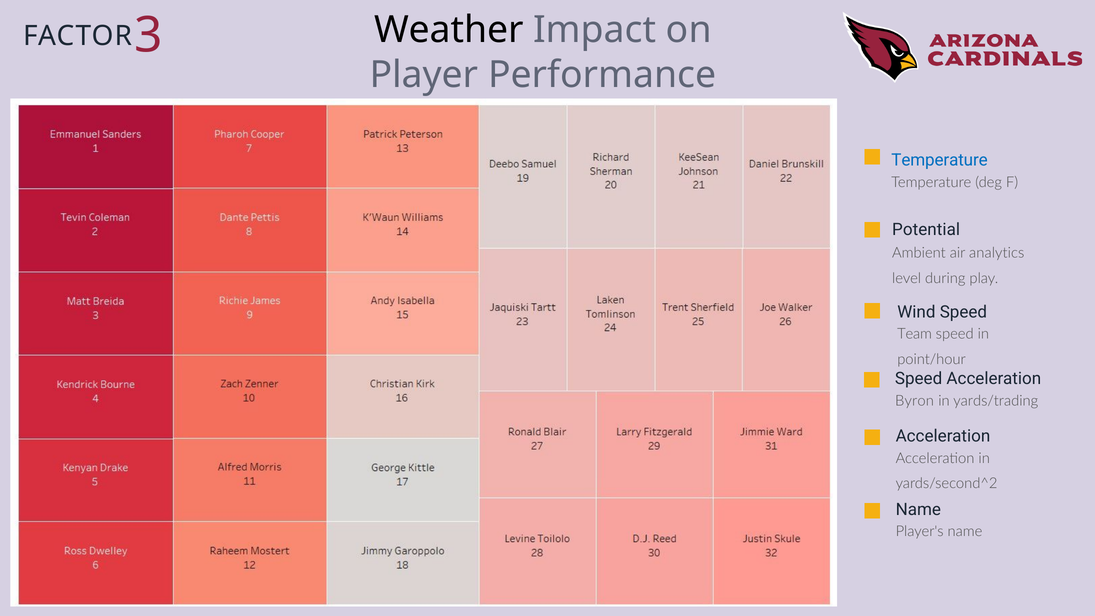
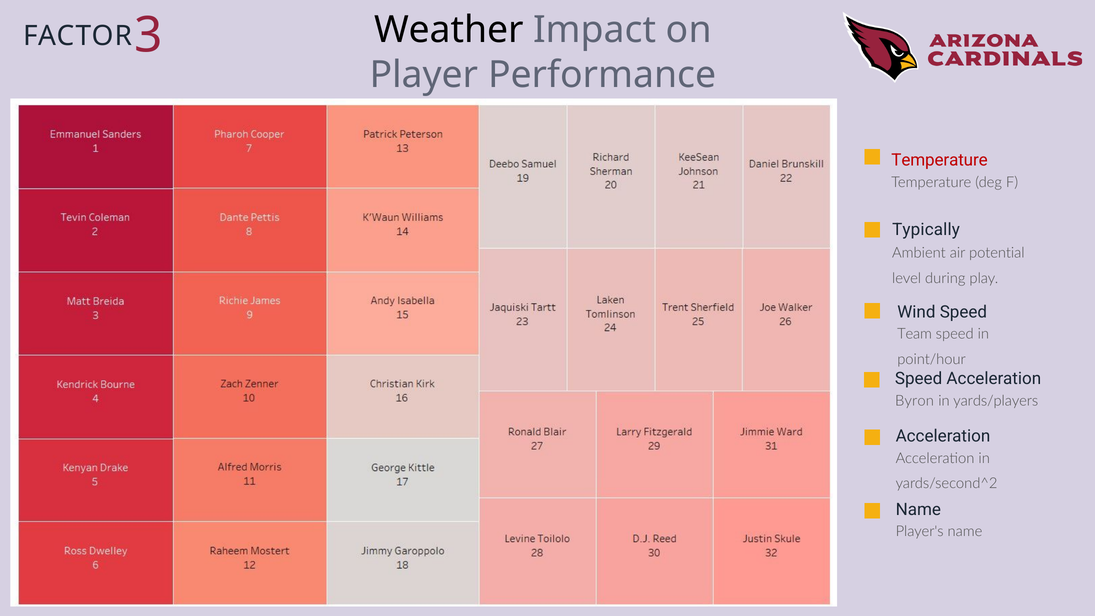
Temperature at (940, 160) colour: blue -> red
Potential: Potential -> Typically
analytics: analytics -> potential
yards/trading: yards/trading -> yards/players
